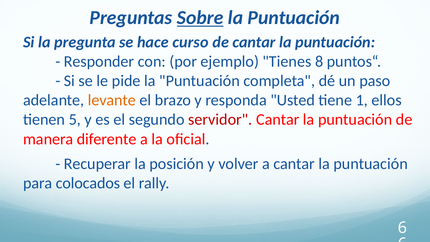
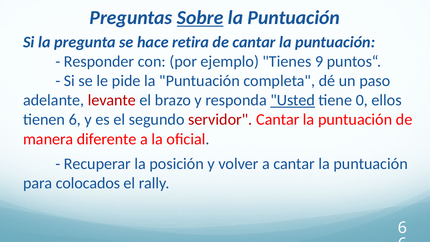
curso: curso -> retira
8: 8 -> 9
levante colour: orange -> red
Usted underline: none -> present
1: 1 -> 0
tienen 5: 5 -> 6
